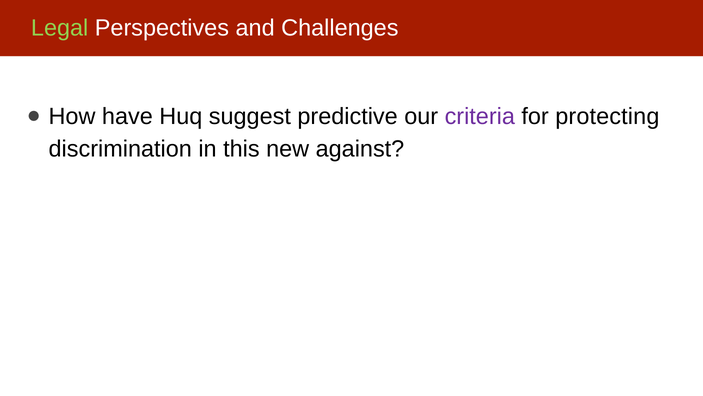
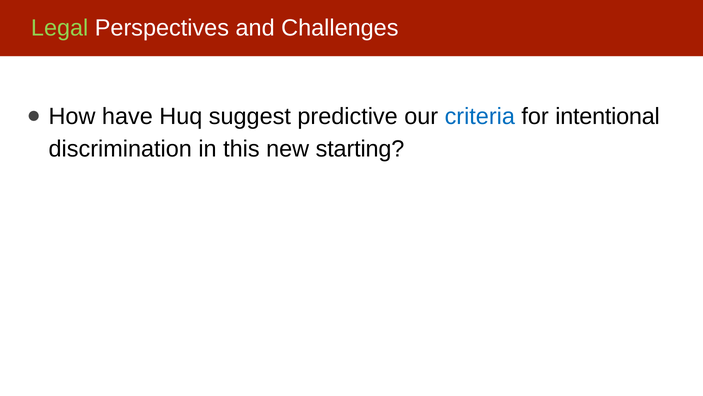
criteria colour: purple -> blue
protecting: protecting -> intentional
against: against -> starting
